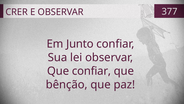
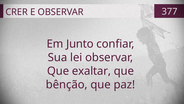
Que confiar: confiar -> exaltar
